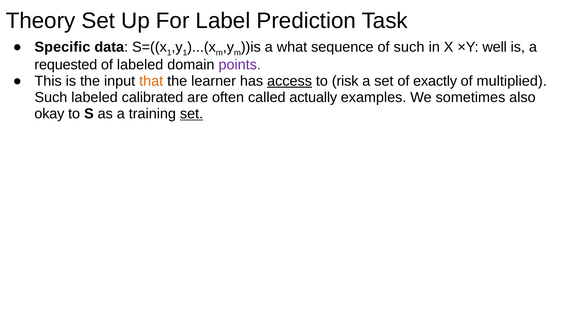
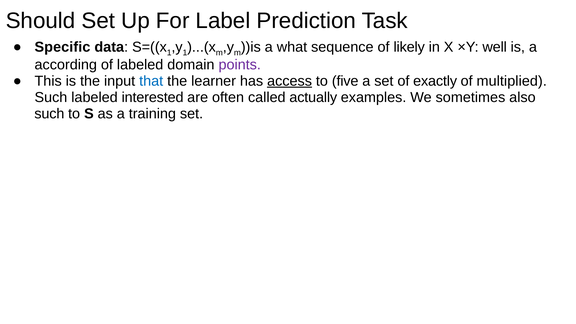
Theory: Theory -> Should
of such: such -> likely
requested: requested -> according
that colour: orange -> blue
risk: risk -> five
calibrated: calibrated -> interested
okay at (49, 114): okay -> such
set at (192, 114) underline: present -> none
